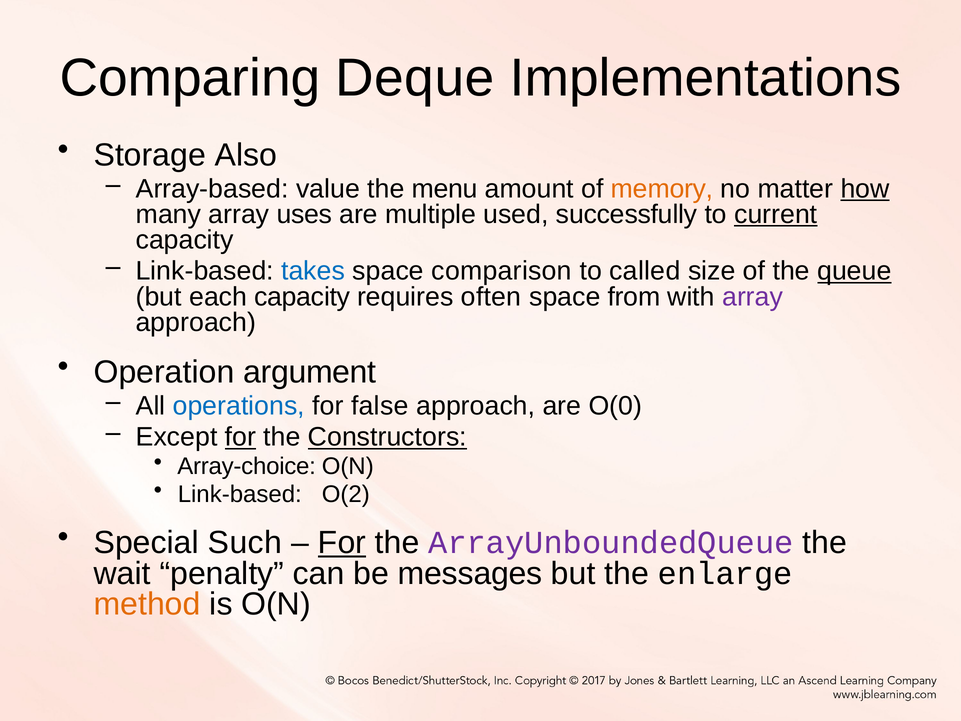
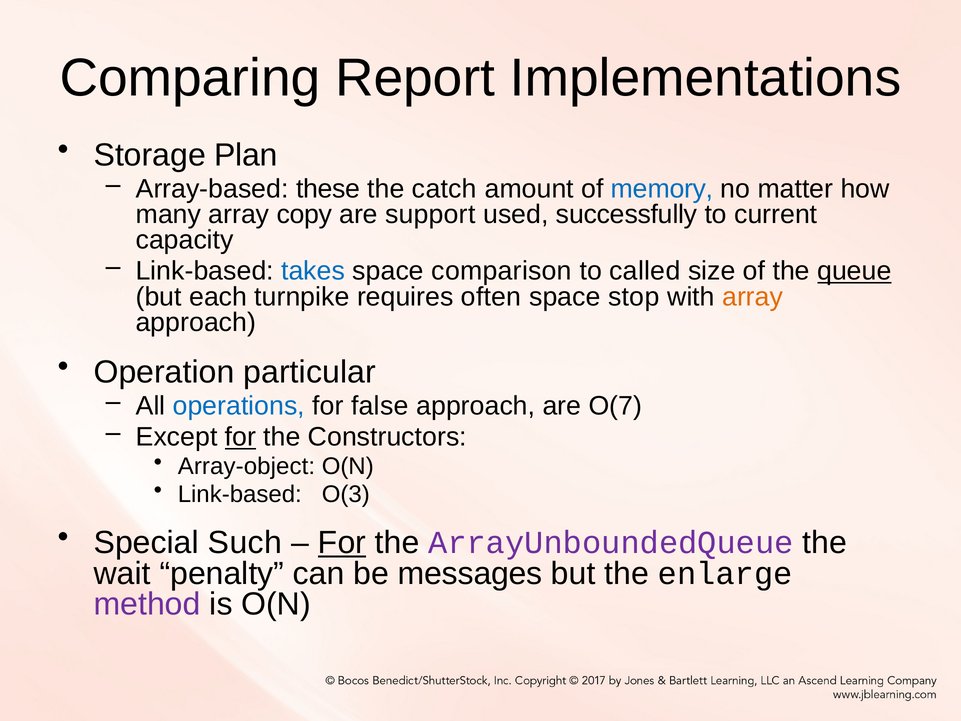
Deque: Deque -> Report
Also: Also -> Plan
value: value -> these
menu: menu -> catch
memory colour: orange -> blue
how underline: present -> none
uses: uses -> copy
multiple: multiple -> support
current underline: present -> none
each capacity: capacity -> turnpike
from: from -> stop
array at (753, 297) colour: purple -> orange
argument: argument -> particular
O(0: O(0 -> O(7
Constructors underline: present -> none
Array-choice: Array-choice -> Array-object
O(2: O(2 -> O(3
method colour: orange -> purple
